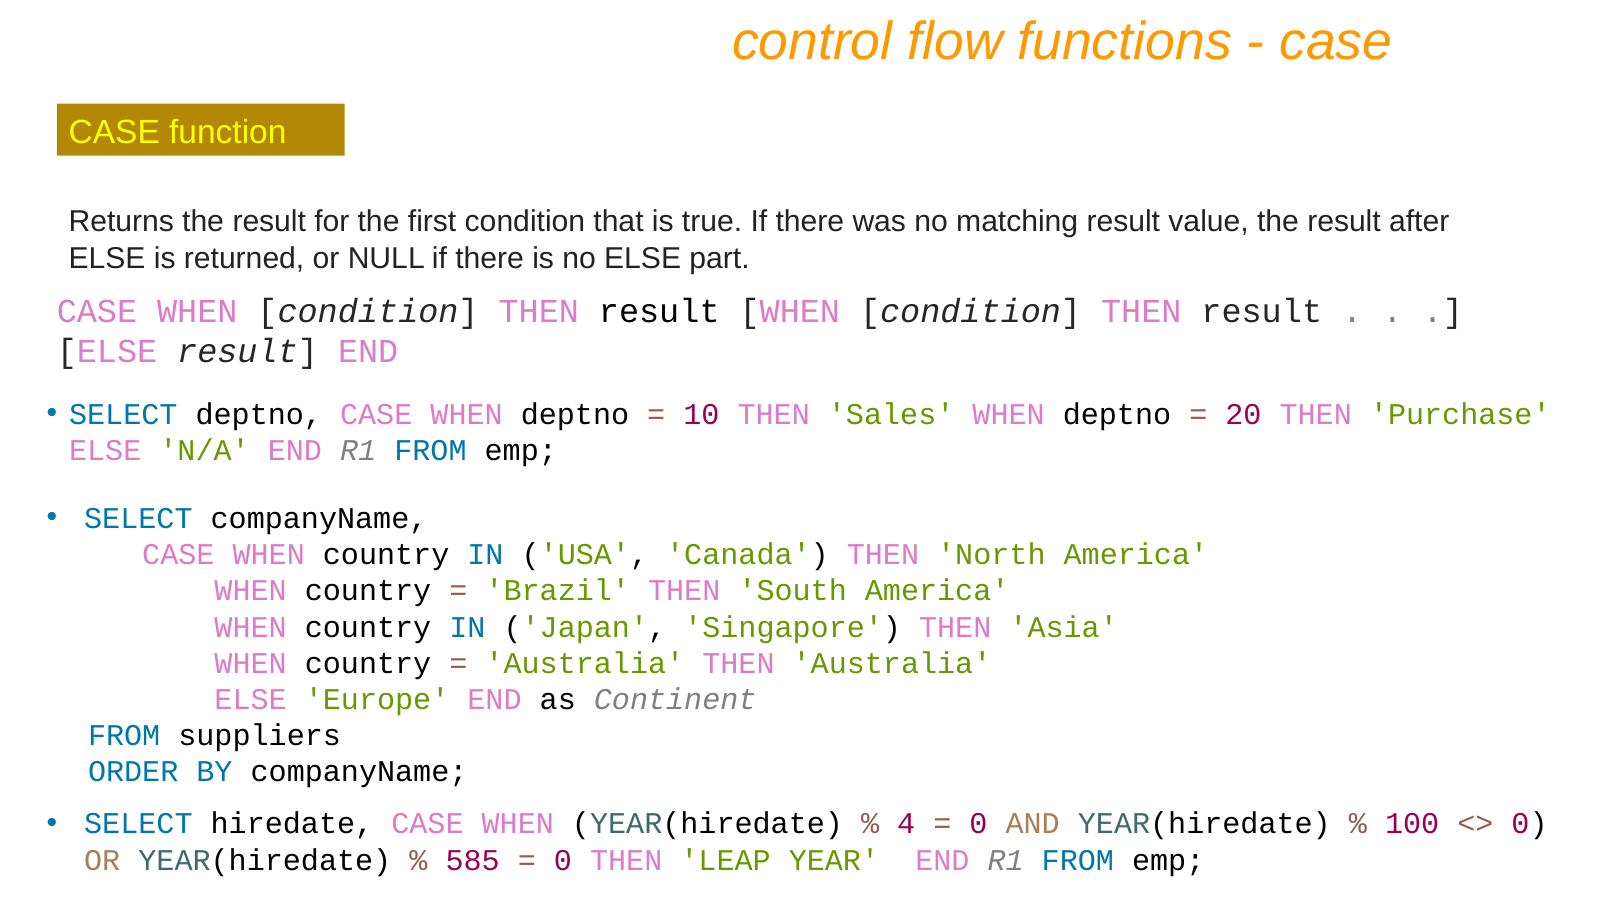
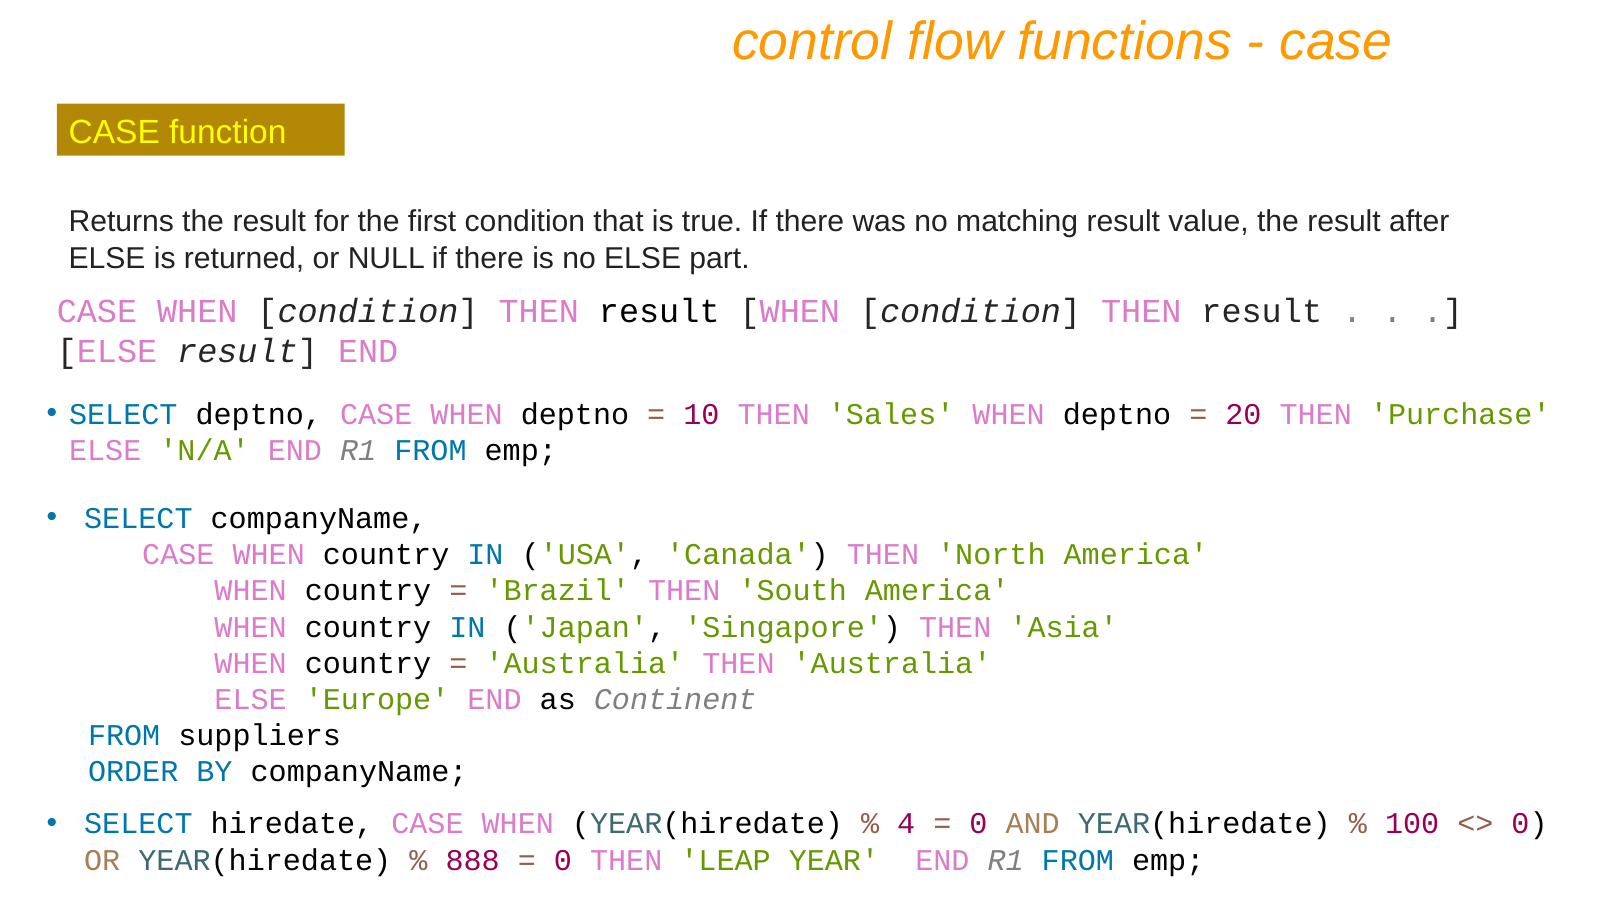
585: 585 -> 888
